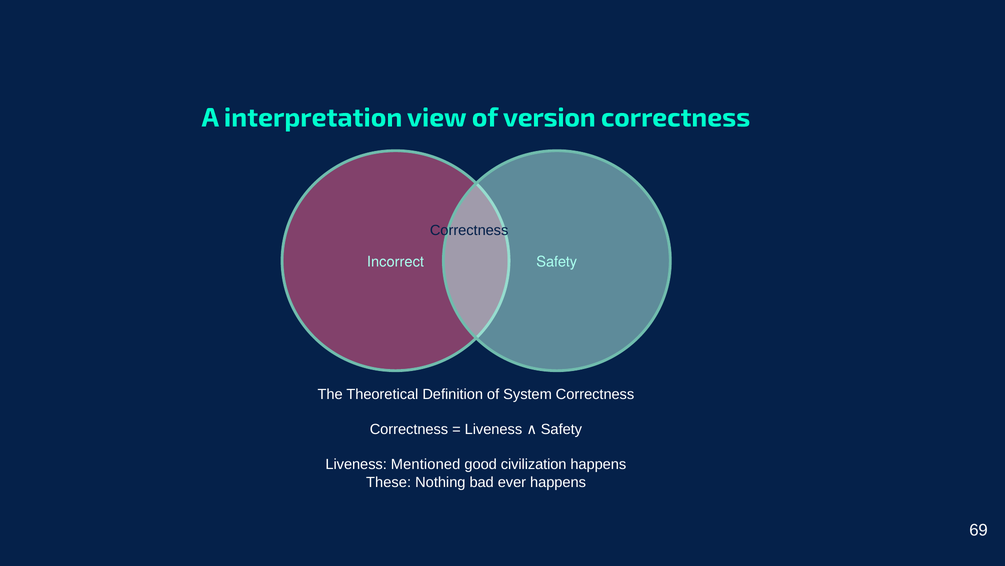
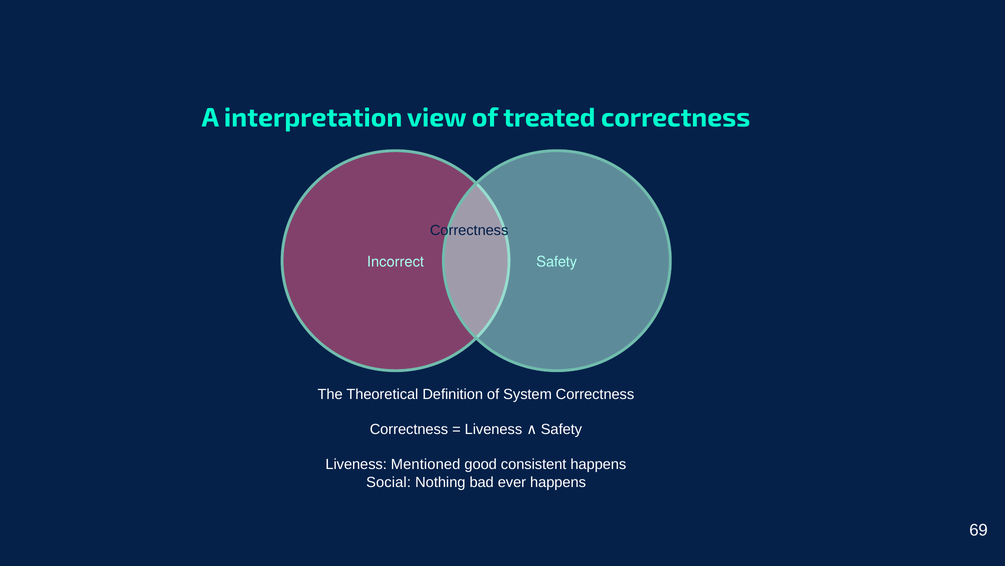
version: version -> treated
civilization: civilization -> consistent
These: These -> Social
